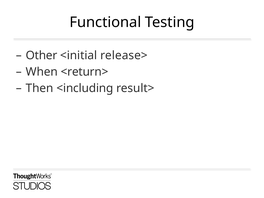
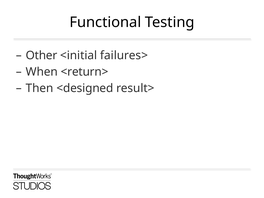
release>: release> -> failures>
<including: <including -> <designed
